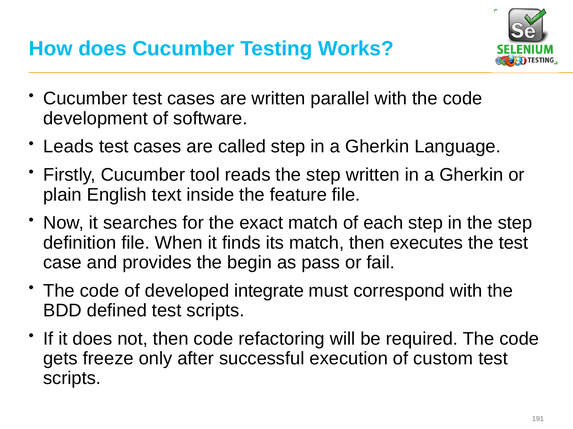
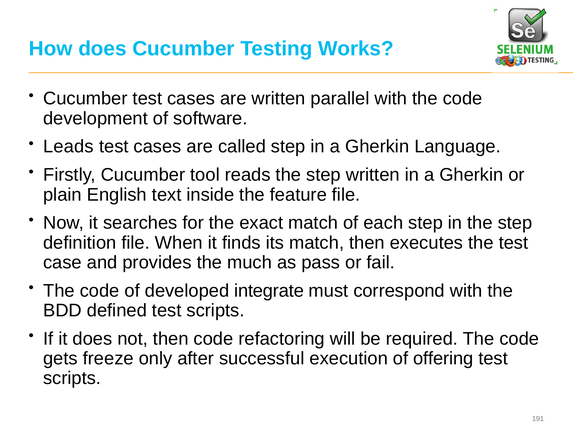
begin: begin -> much
custom: custom -> offering
